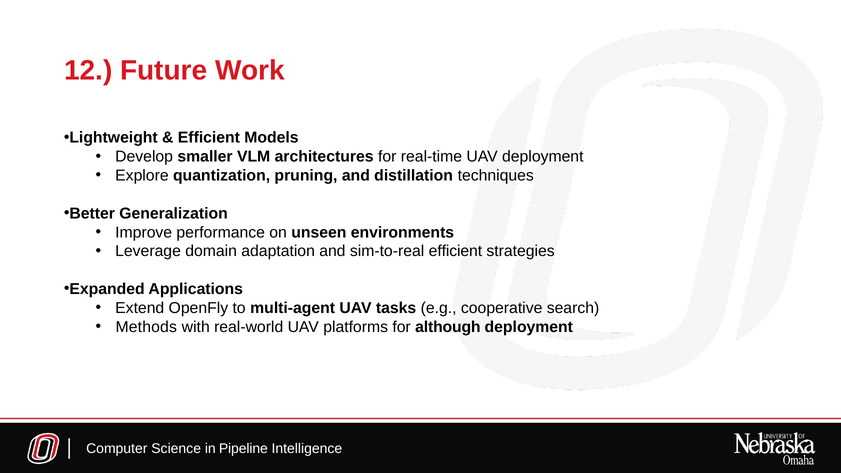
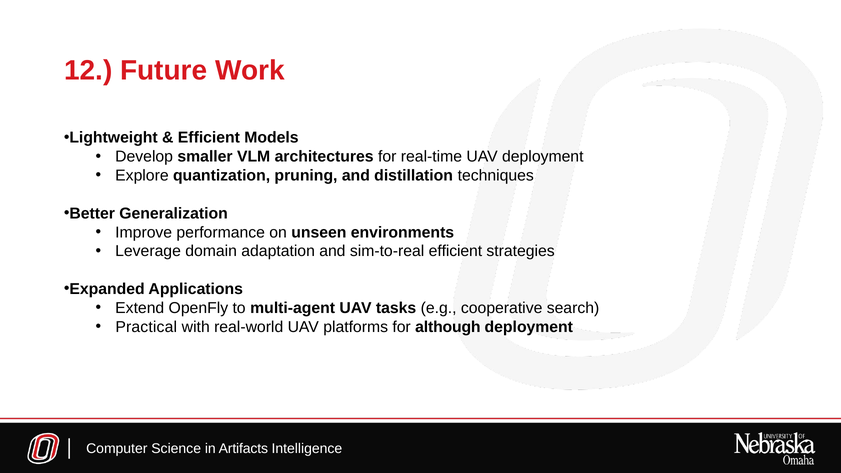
Methods: Methods -> Practical
Pipeline: Pipeline -> Artifacts
